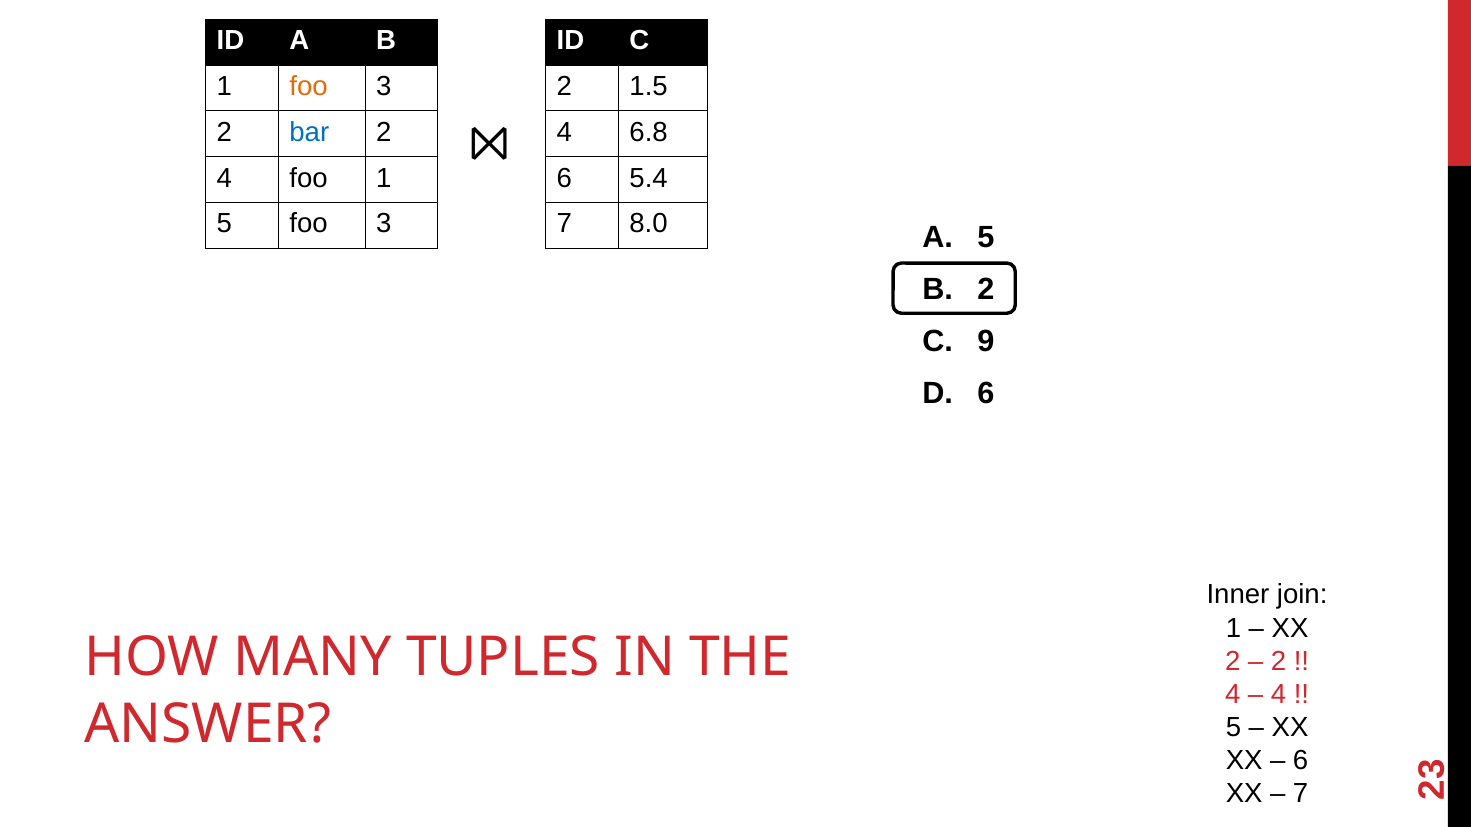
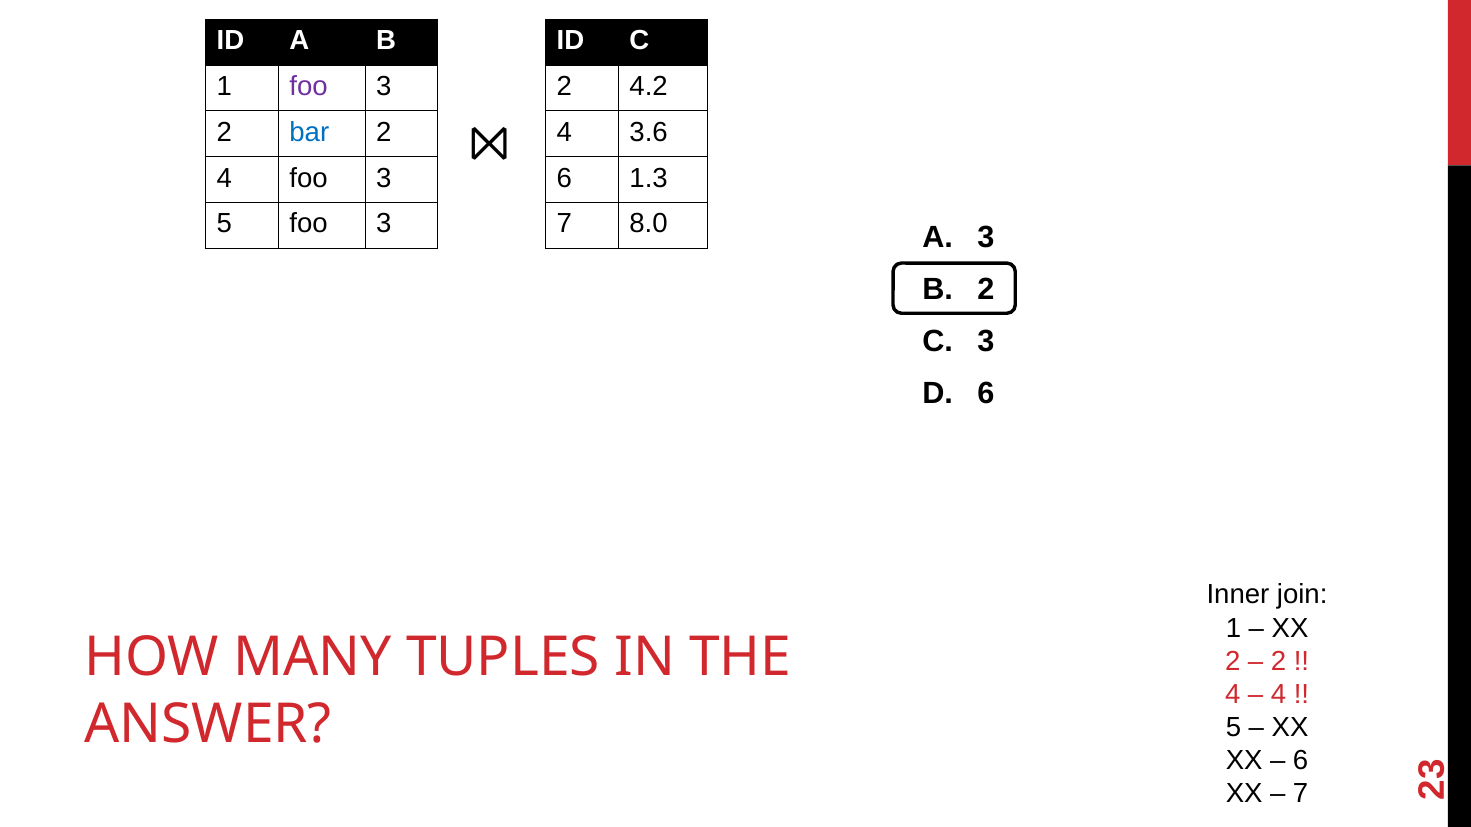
foo at (309, 87) colour: orange -> purple
1.5: 1.5 -> 4.2
6.8: 6.8 -> 3.6
4 foo 1: 1 -> 3
5.4: 5.4 -> 1.3
A 5: 5 -> 3
C 9: 9 -> 3
